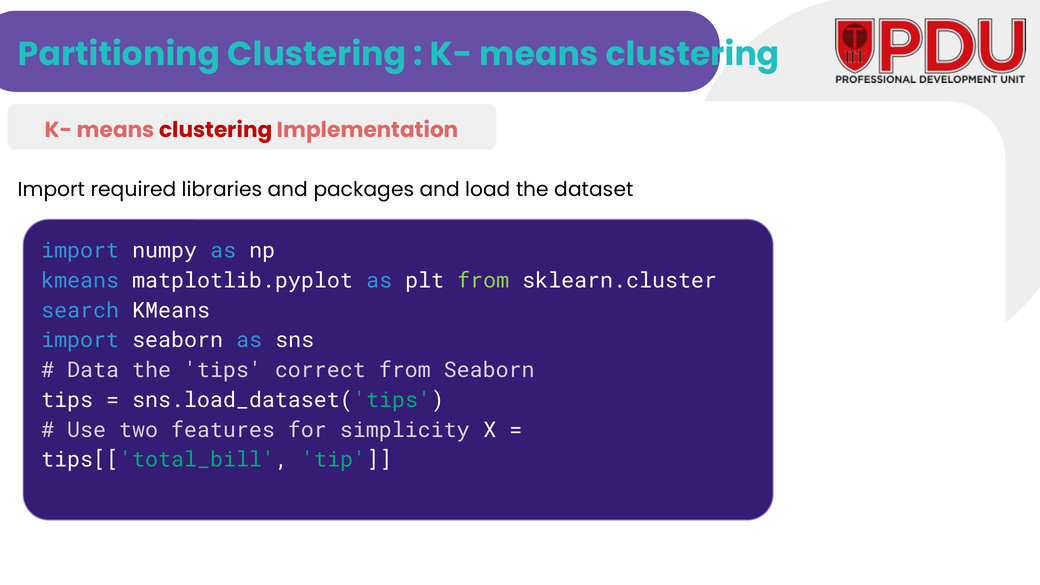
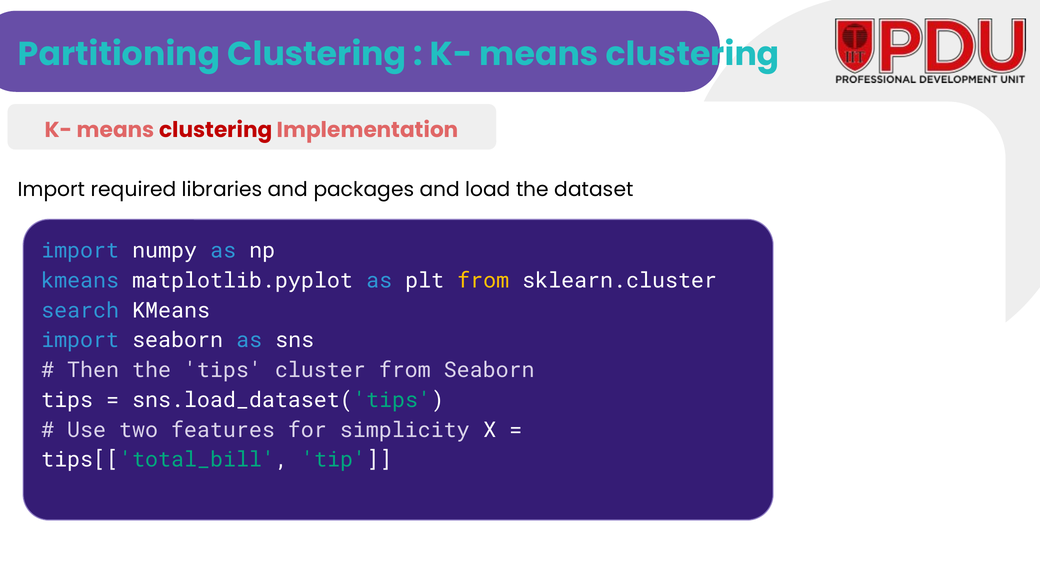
from at (483, 280) colour: light green -> yellow
Data: Data -> Then
correct: correct -> cluster
